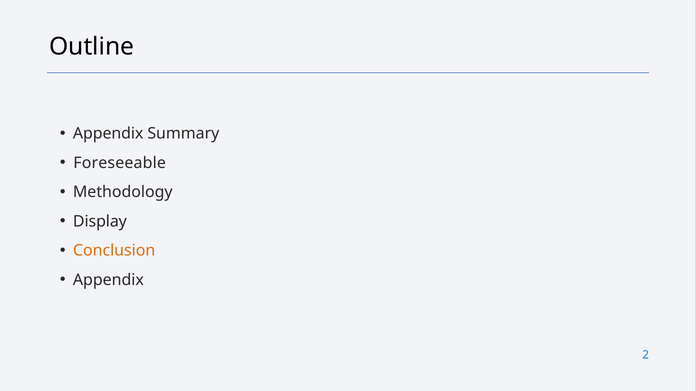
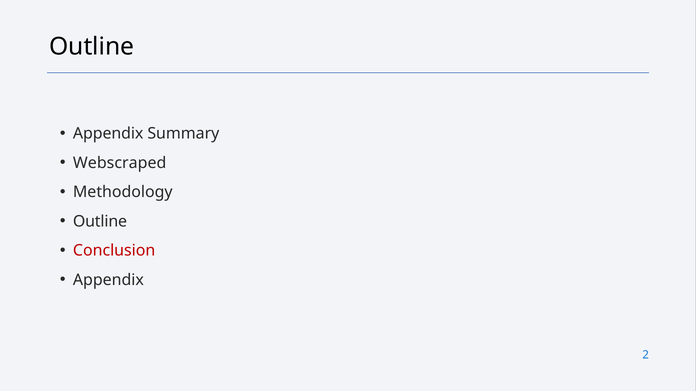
Foreseeable: Foreseeable -> Webscraped
Display at (100, 222): Display -> Outline
Conclusion colour: orange -> red
